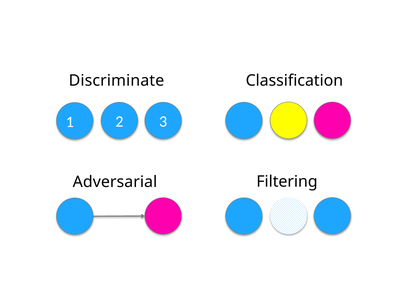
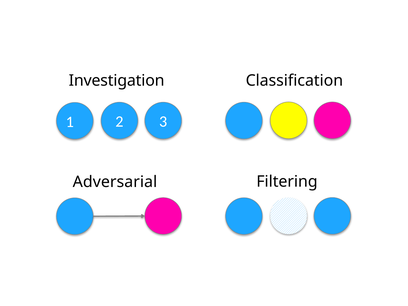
Discriminate: Discriminate -> Investigation
